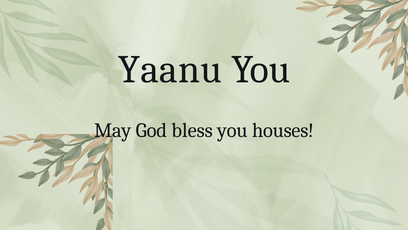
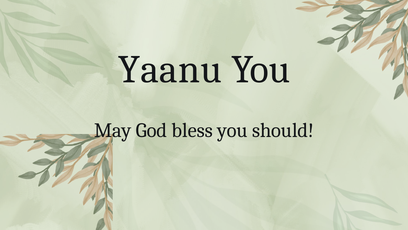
houses: houses -> should
